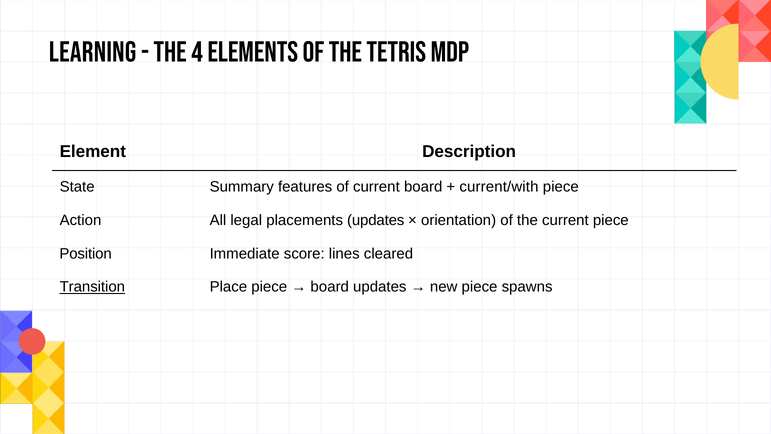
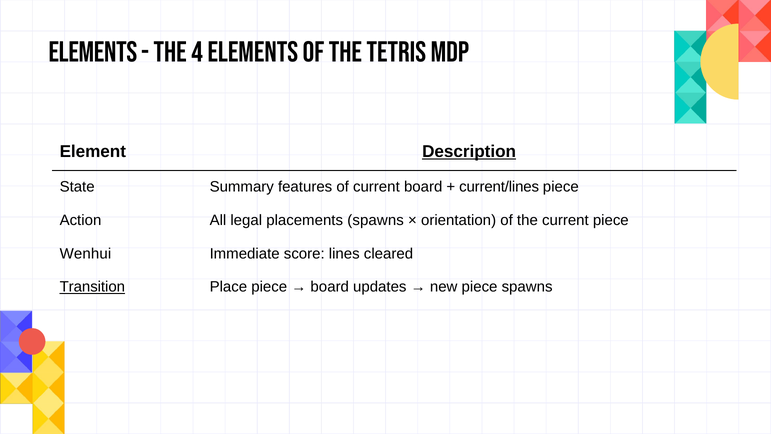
Learning at (93, 52): Learning -> Elements
Description underline: none -> present
current/with: current/with -> current/lines
placements updates: updates -> spawns
Position: Position -> Wenhui
